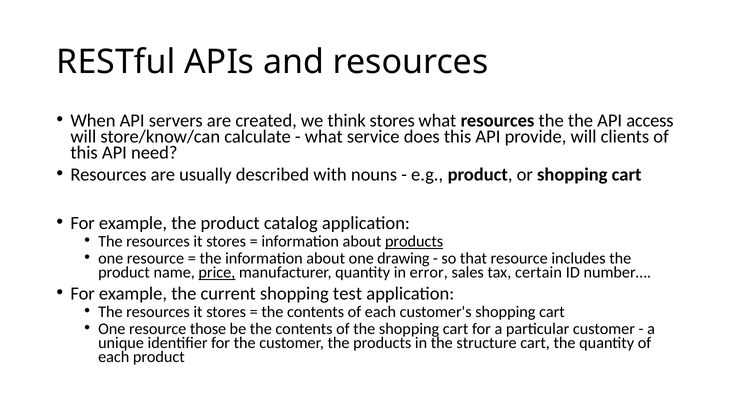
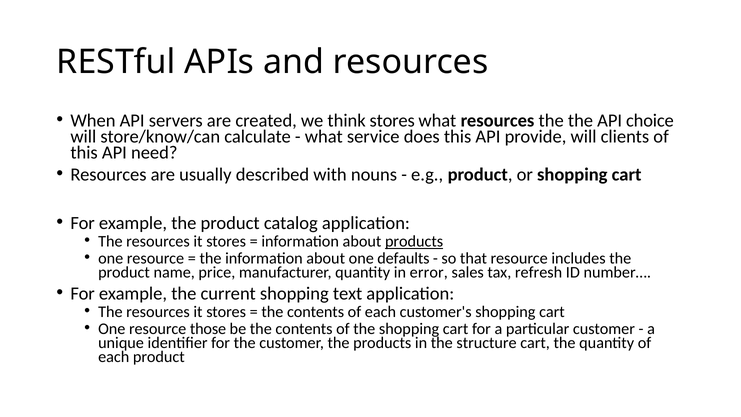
access: access -> choice
drawing: drawing -> defaults
price underline: present -> none
certain: certain -> refresh
test: test -> text
